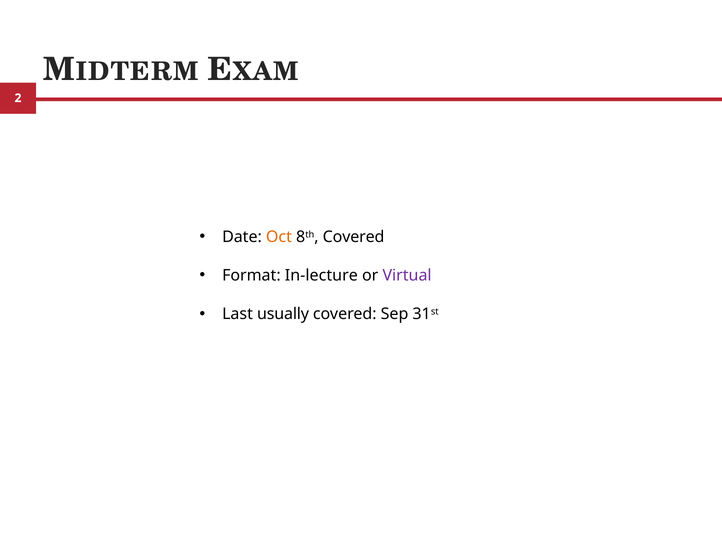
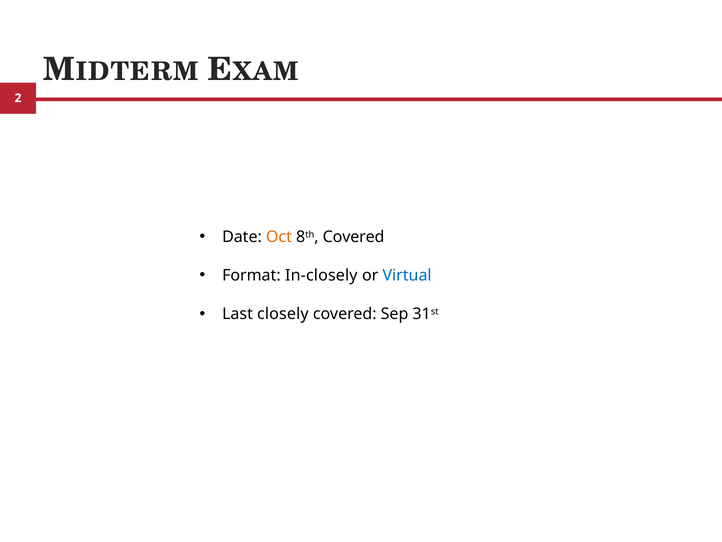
In-lecture: In-lecture -> In-closely
Virtual colour: purple -> blue
usually: usually -> closely
